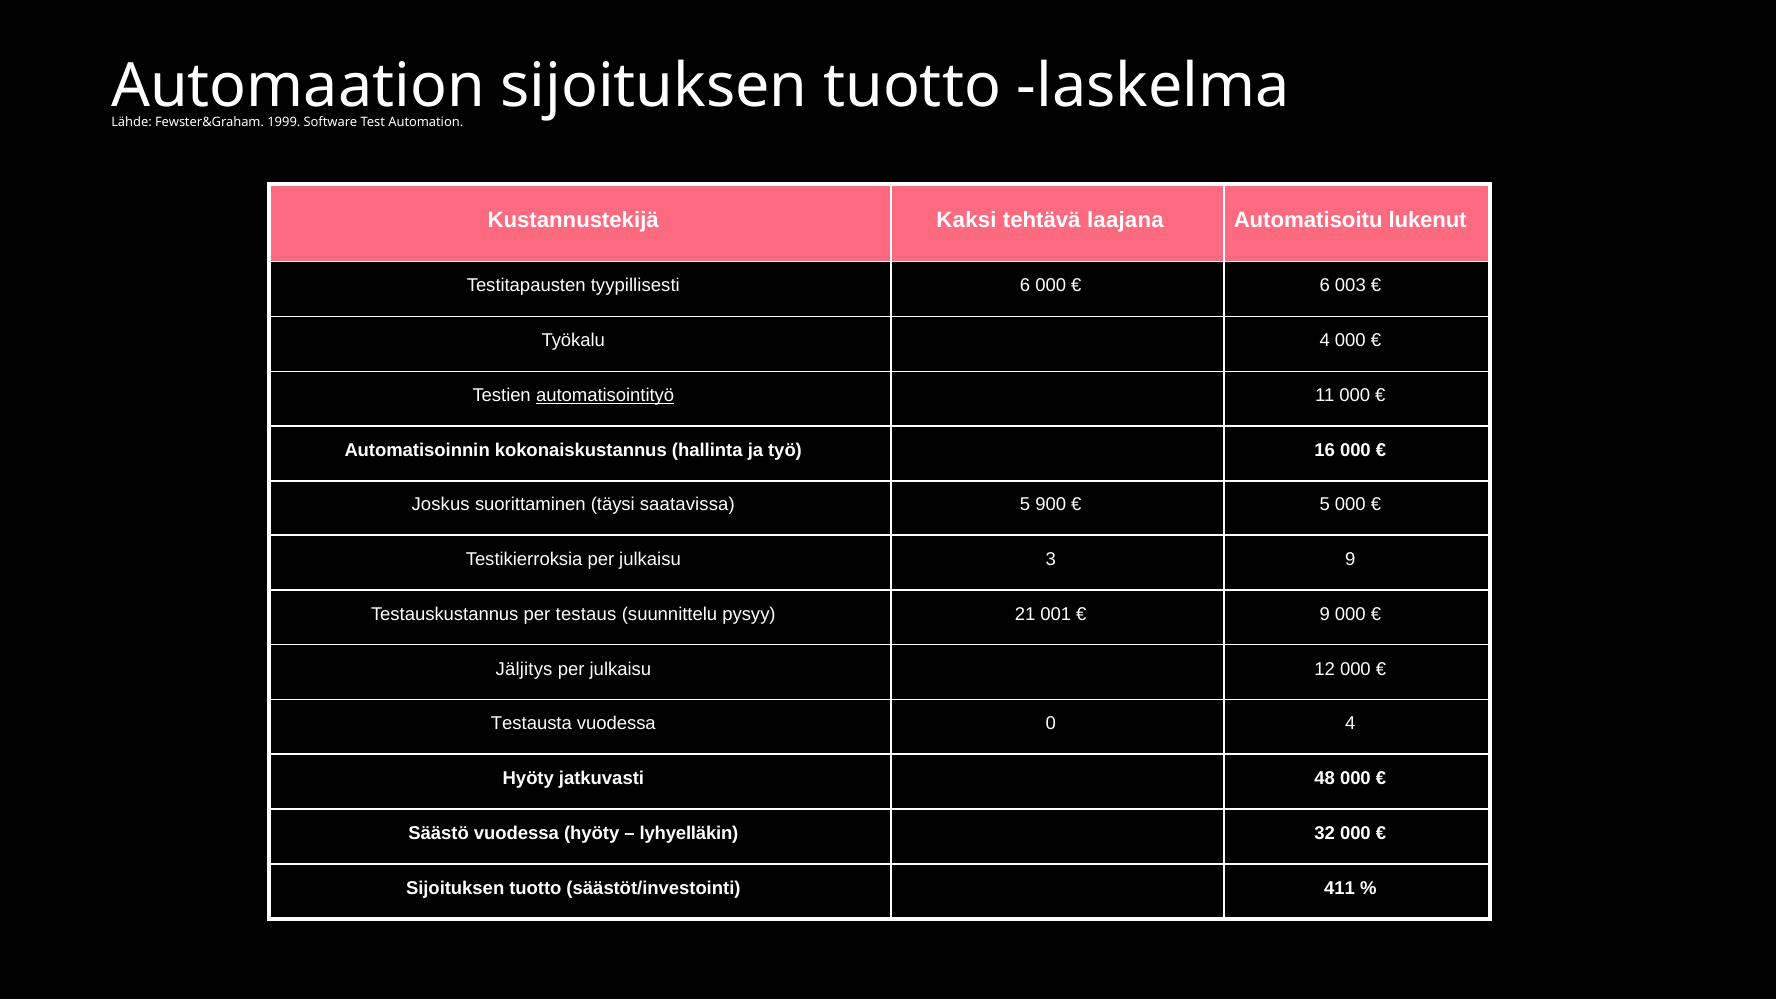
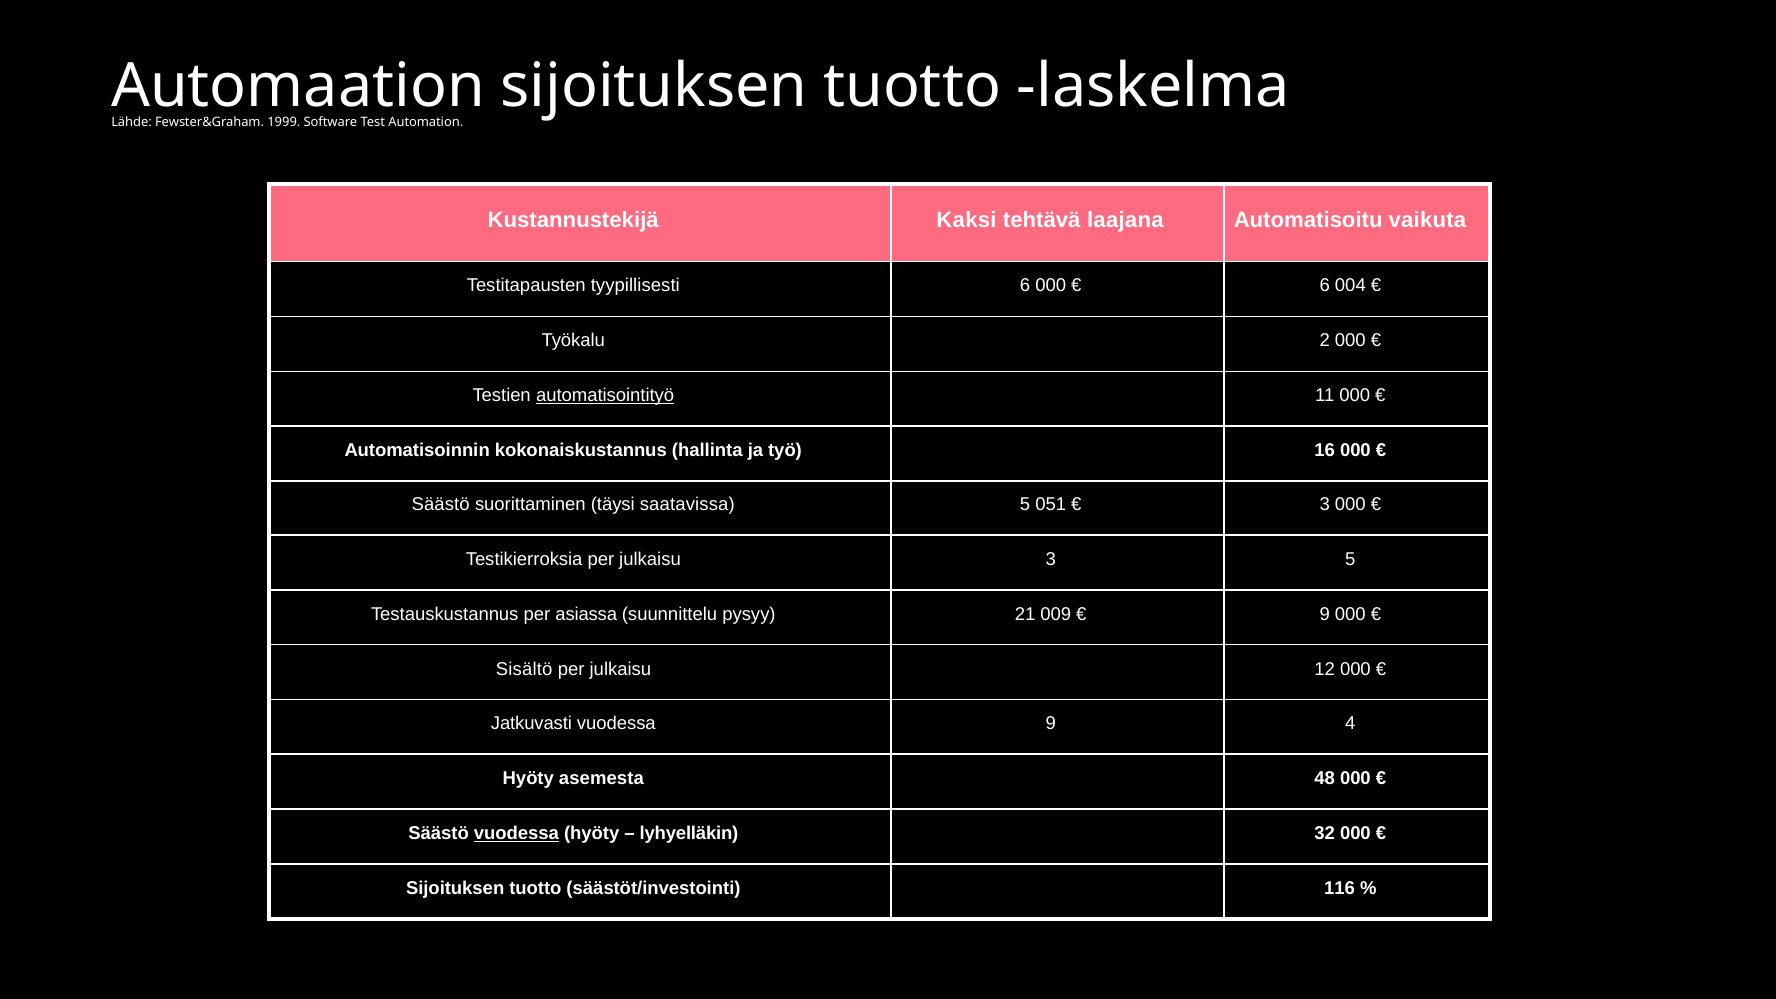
lukenut: lukenut -> vaikuta
003: 003 -> 004
Työkalu 4: 4 -> 2
Joskus at (441, 505): Joskus -> Säästö
900: 900 -> 051
5 at (1325, 505): 5 -> 3
3 9: 9 -> 5
testaus: testaus -> asiassa
001: 001 -> 009
Jäljitys: Jäljitys -> Sisältö
Testausta: Testausta -> Jatkuvasti
vuodessa 0: 0 -> 9
jatkuvasti: jatkuvasti -> asemesta
vuodessa at (516, 834) underline: none -> present
411: 411 -> 116
